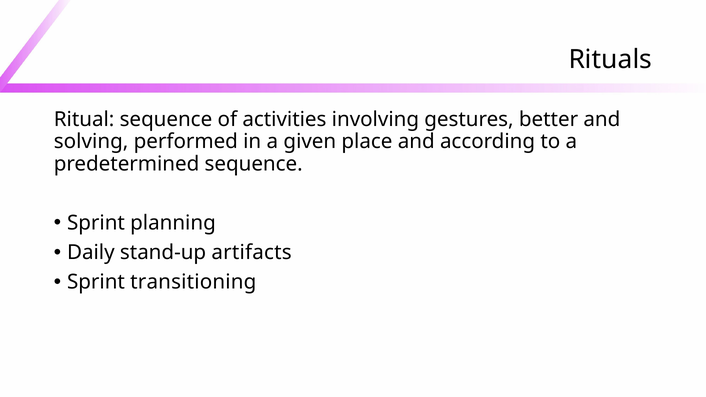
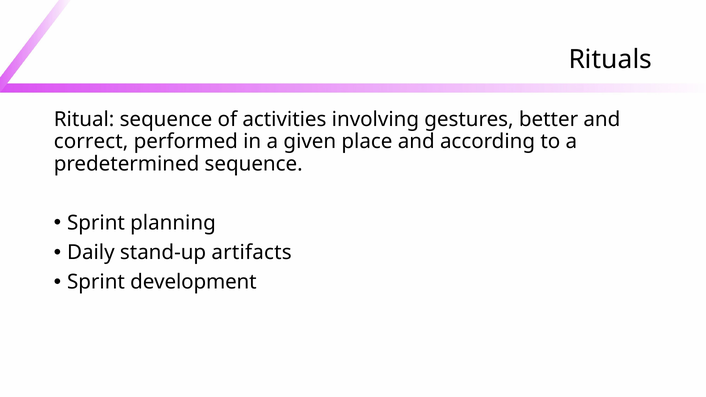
solving: solving -> correct
transitioning: transitioning -> development
